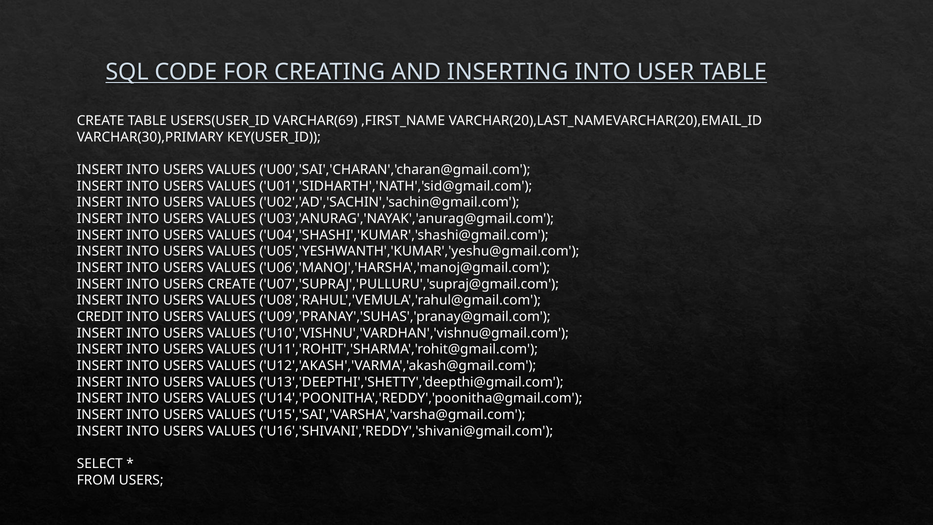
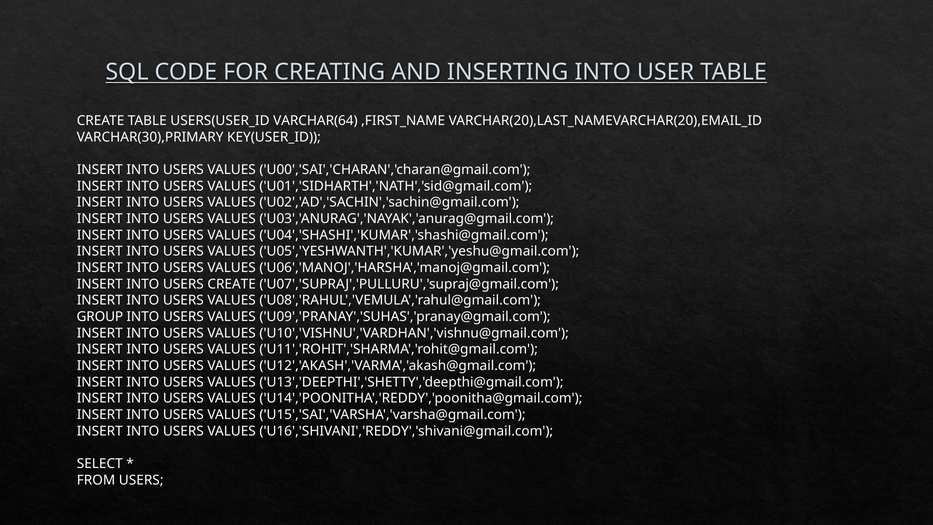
VARCHAR(69: VARCHAR(69 -> VARCHAR(64
CREDIT: CREDIT -> GROUP
